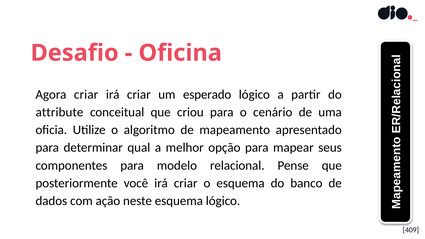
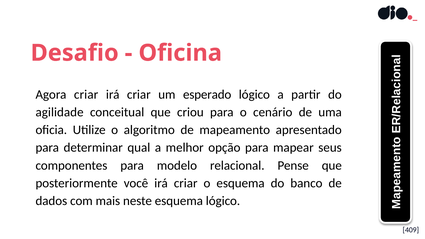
attribute: attribute -> agilidade
ação: ação -> mais
